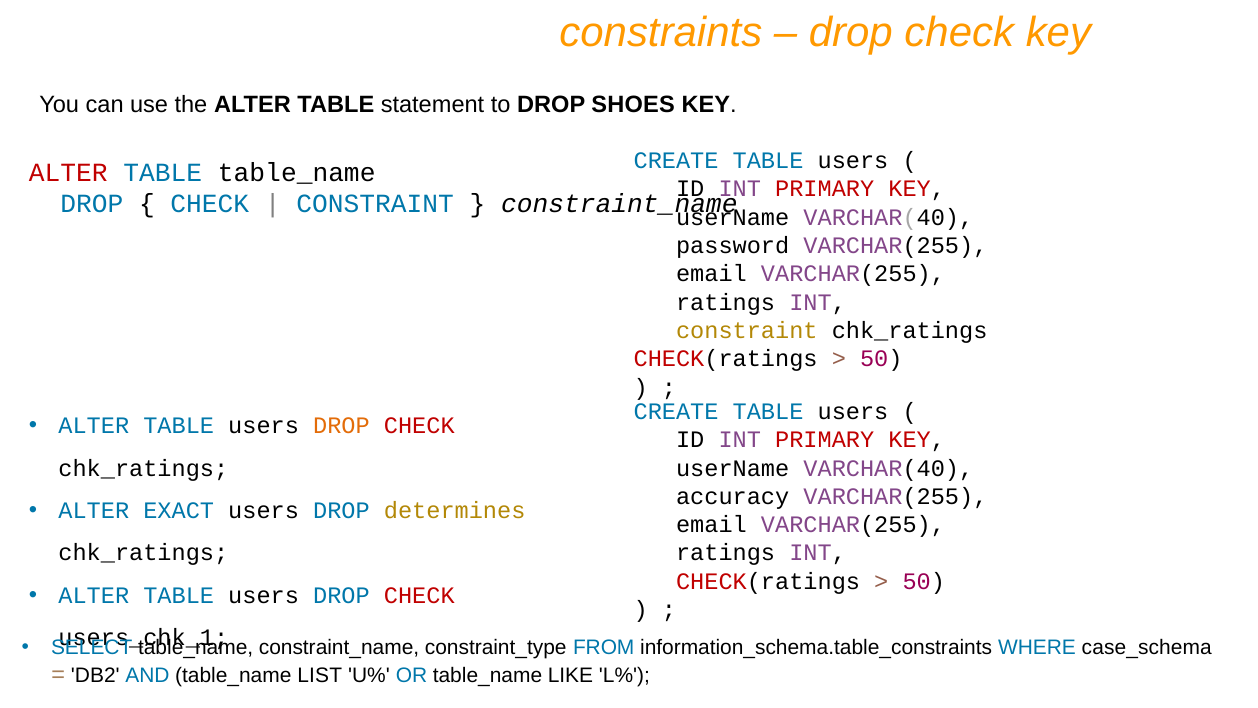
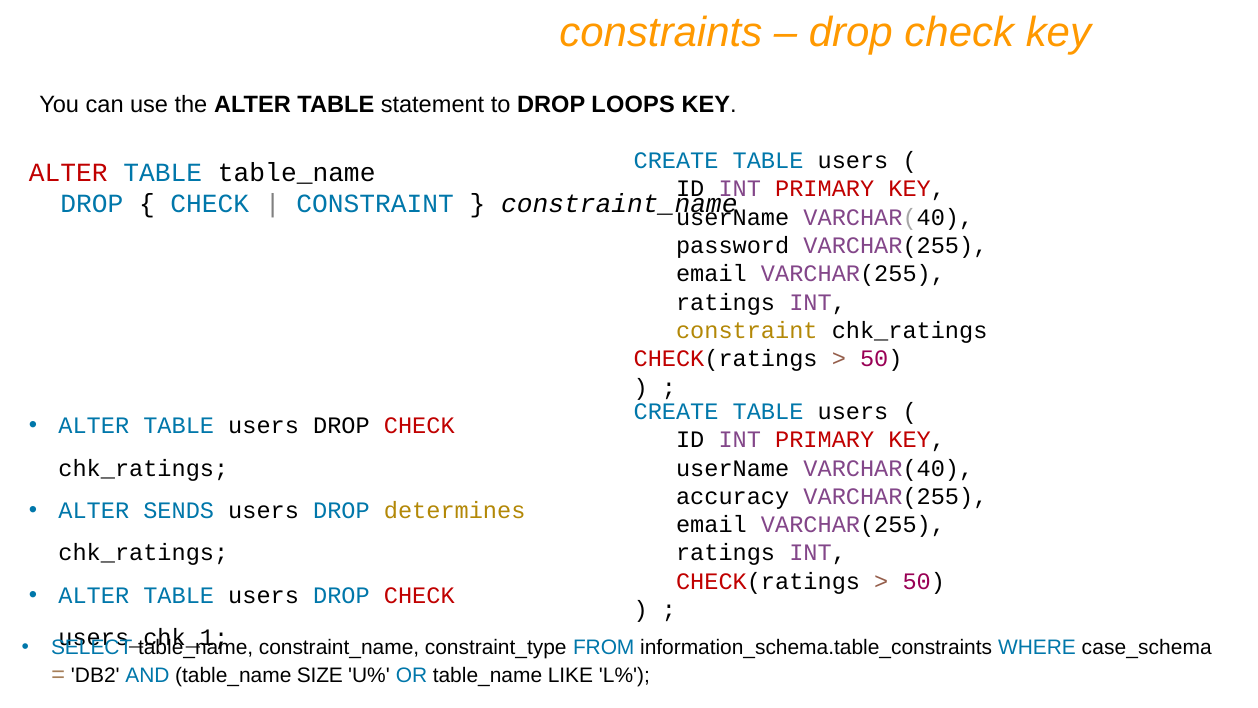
SHOES: SHOES -> LOOPS
DROP at (341, 426) colour: orange -> black
EXACT: EXACT -> SENDS
LIST: LIST -> SIZE
